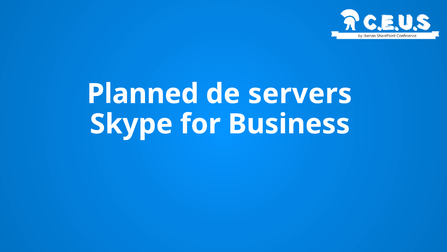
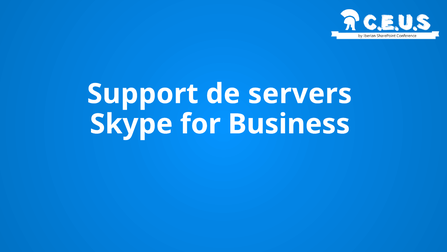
Planned: Planned -> Support
